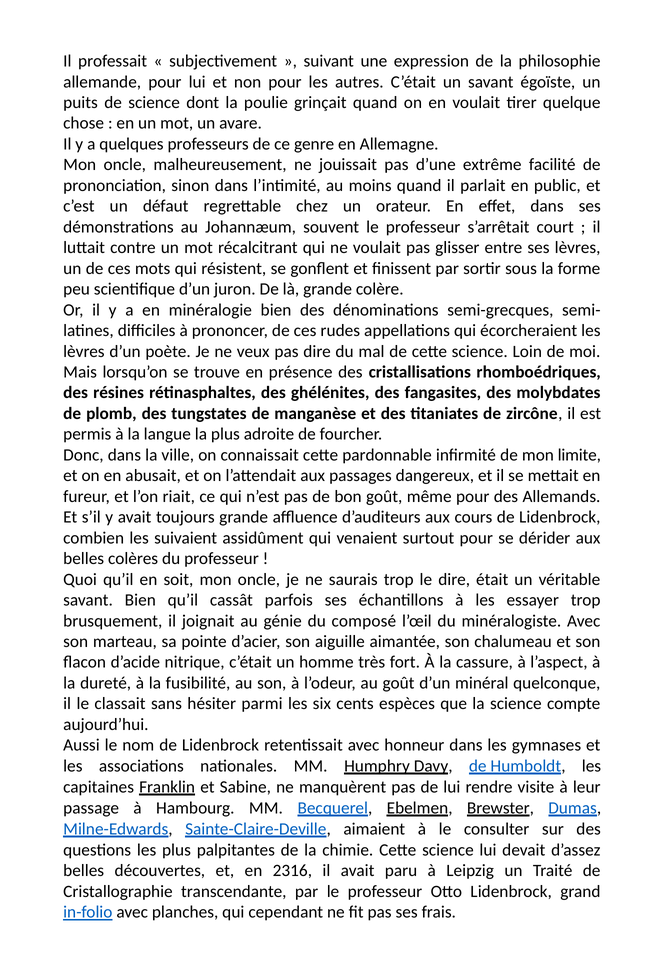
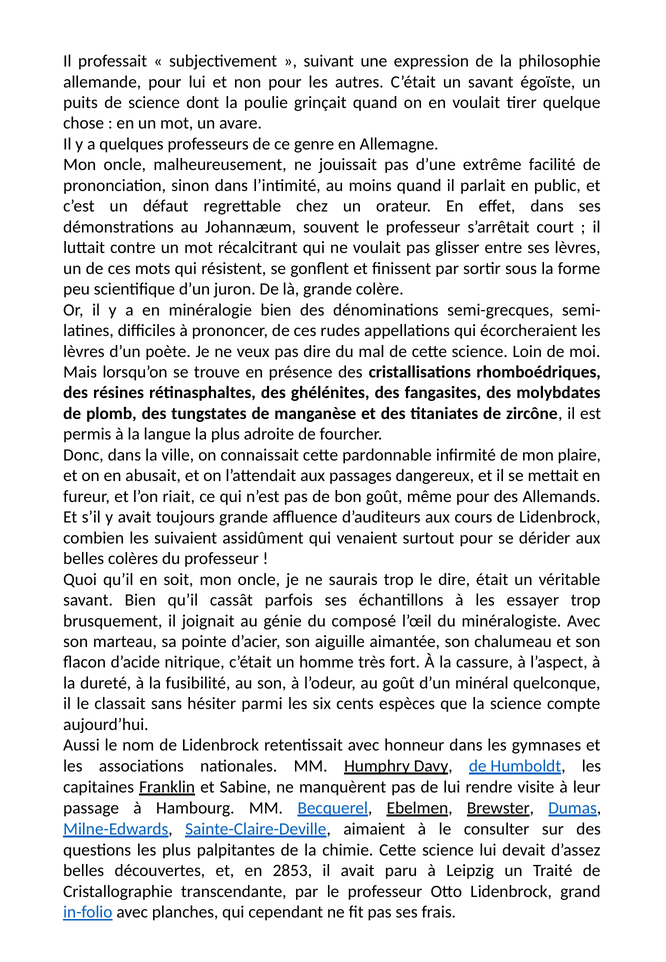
limite: limite -> plaire
2316: 2316 -> 2853
